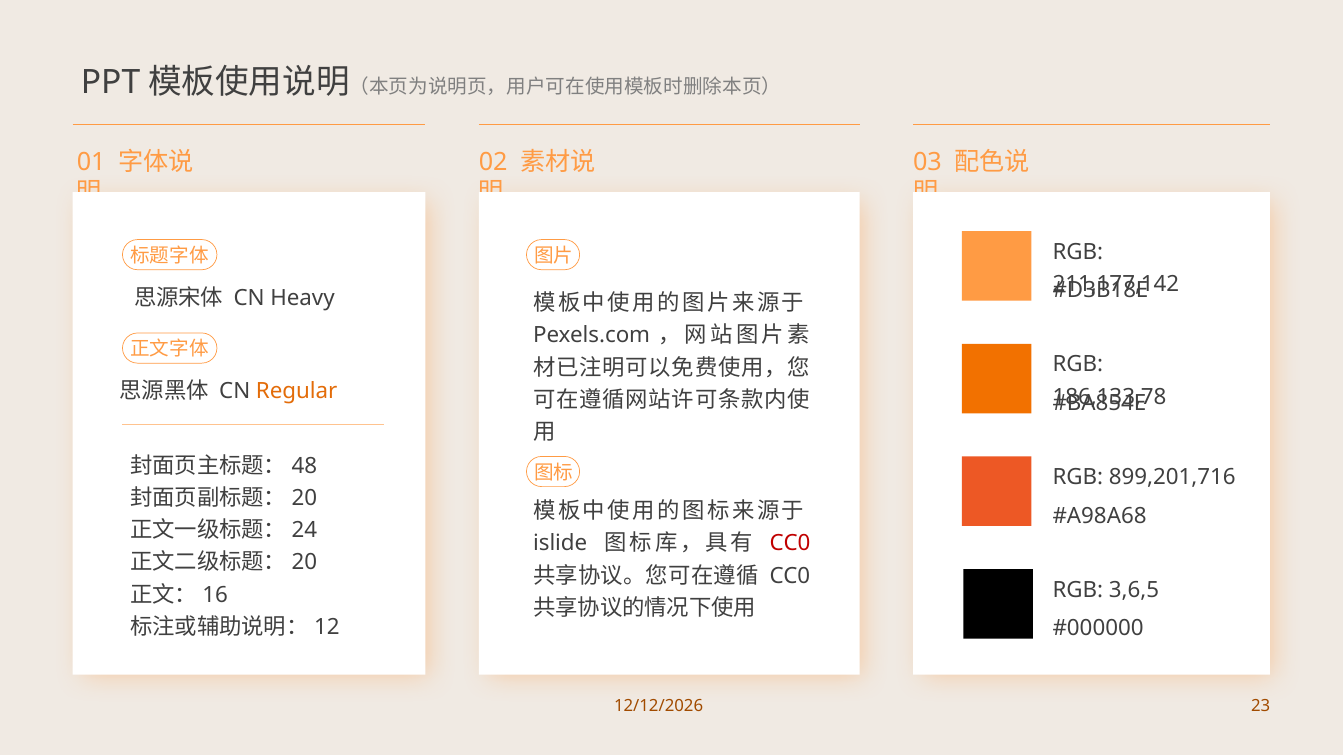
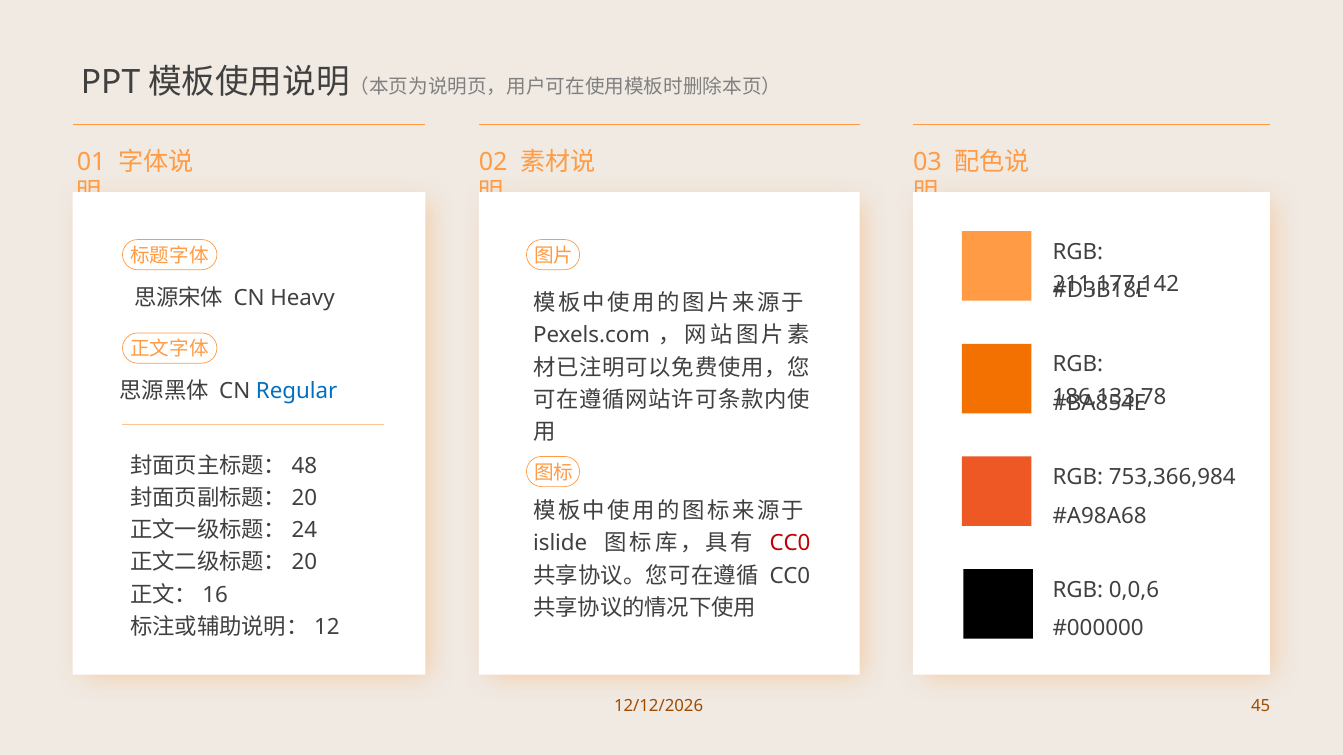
Regular colour: orange -> blue
899,201,716: 899,201,716 -> 753,366,984
3,6,5: 3,6,5 -> 0,0,6
23: 23 -> 45
